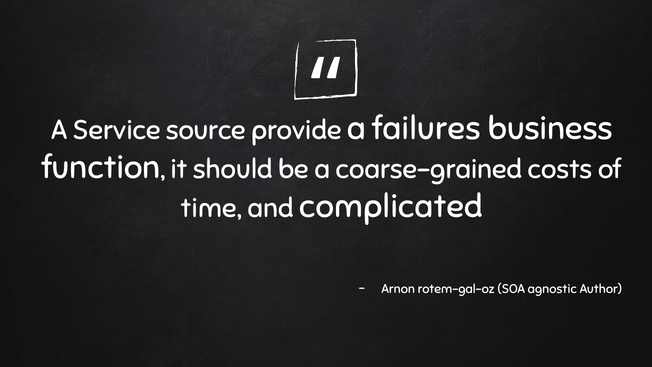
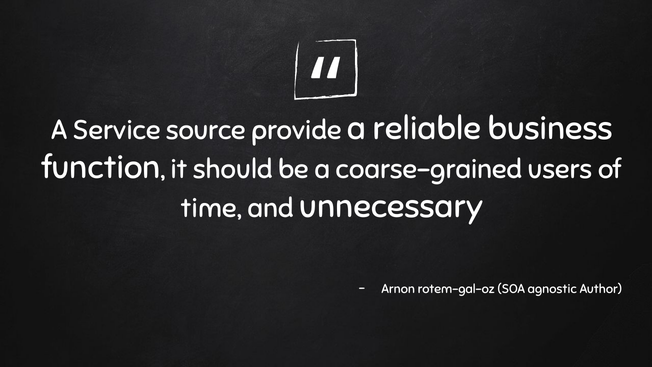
failures: failures -> reliable
costs: costs -> users
complicated: complicated -> unnecessary
